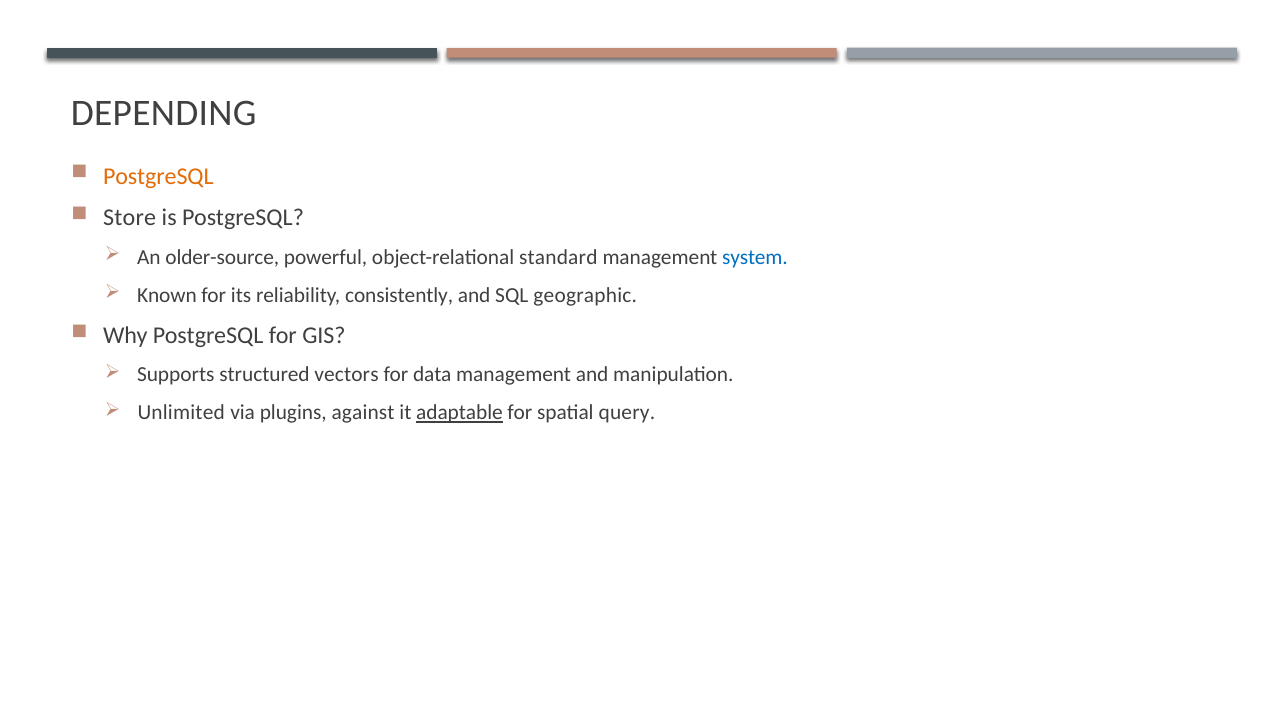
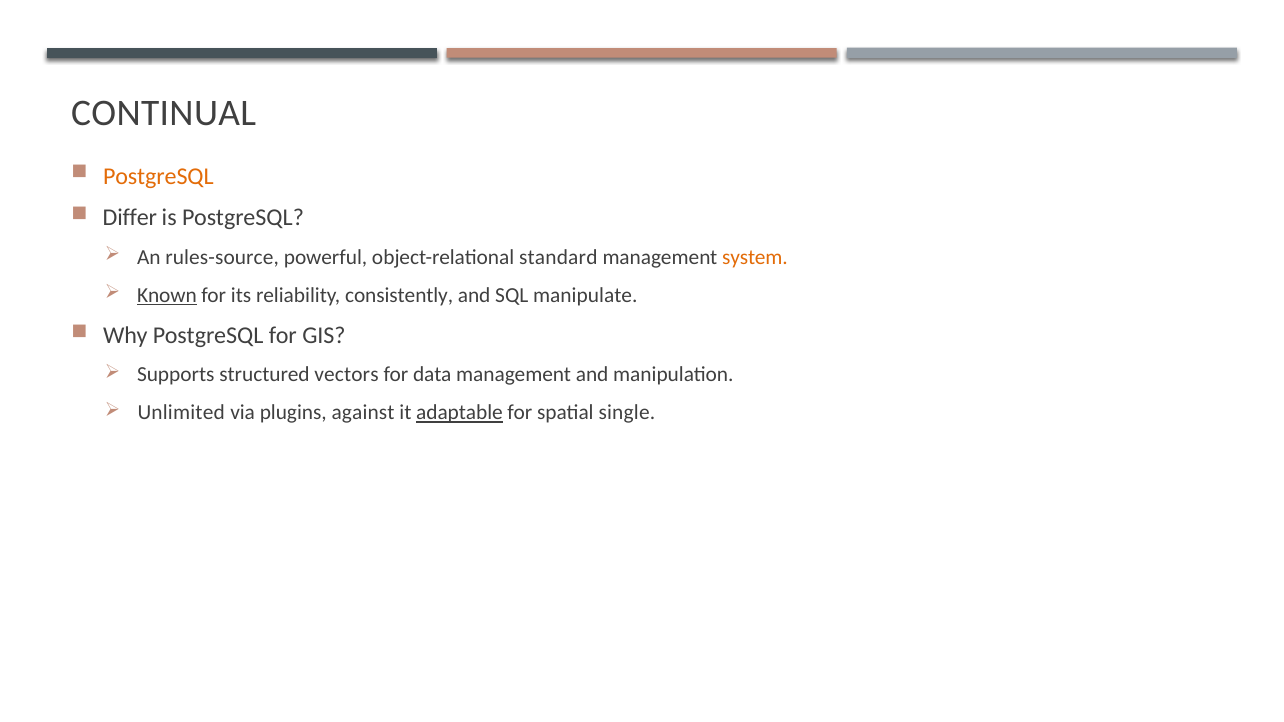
DEPENDING: DEPENDING -> CONTINUAL
Store: Store -> Differ
older-source: older-source -> rules-source
system colour: blue -> orange
Known underline: none -> present
geographic: geographic -> manipulate
query: query -> single
